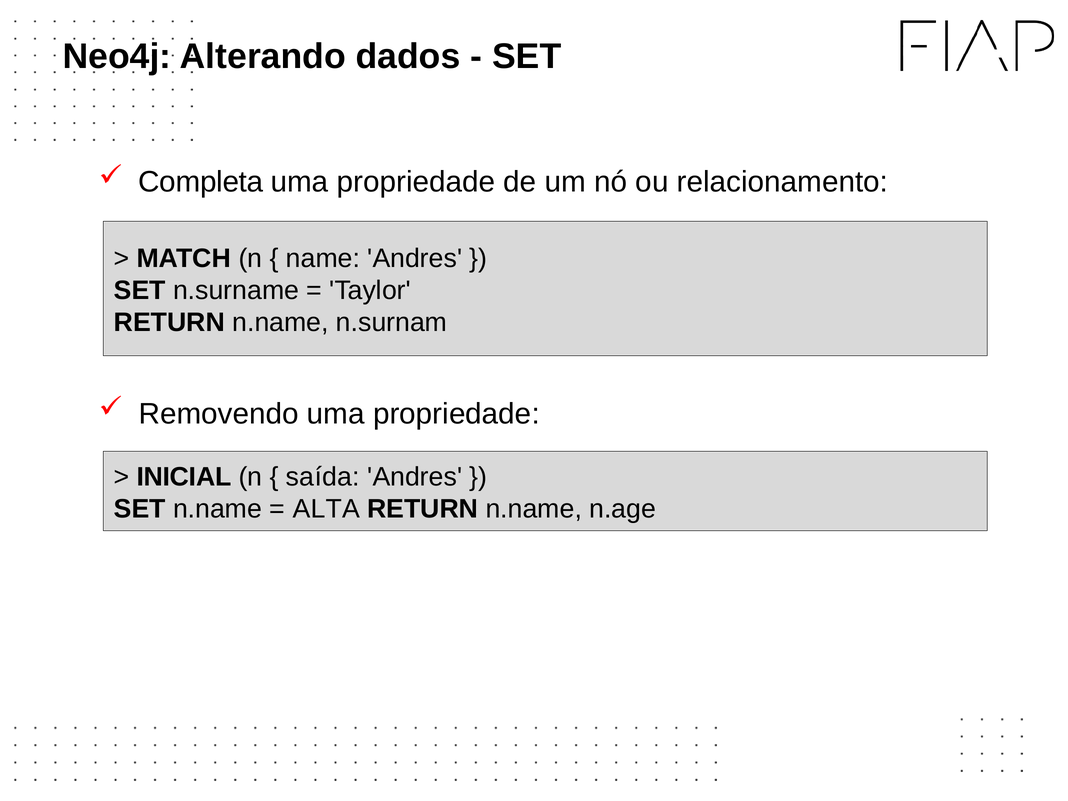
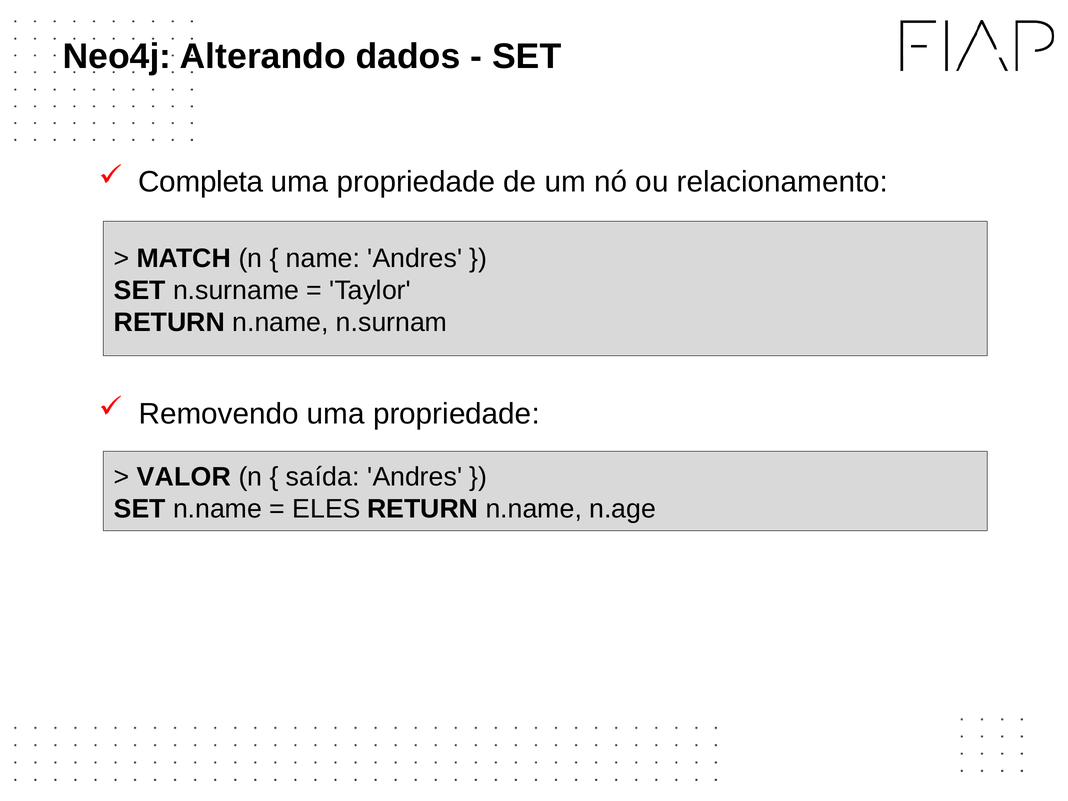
INICIAL: INICIAL -> VALOR
ALTA: ALTA -> ELES
